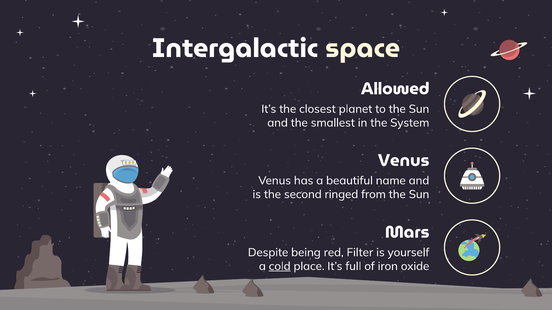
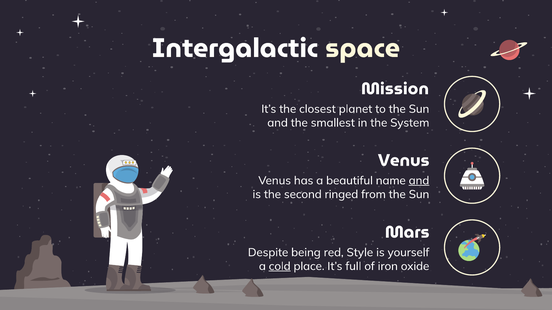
Allowed: Allowed -> Mission
and at (419, 181) underline: none -> present
Filter: Filter -> Style
